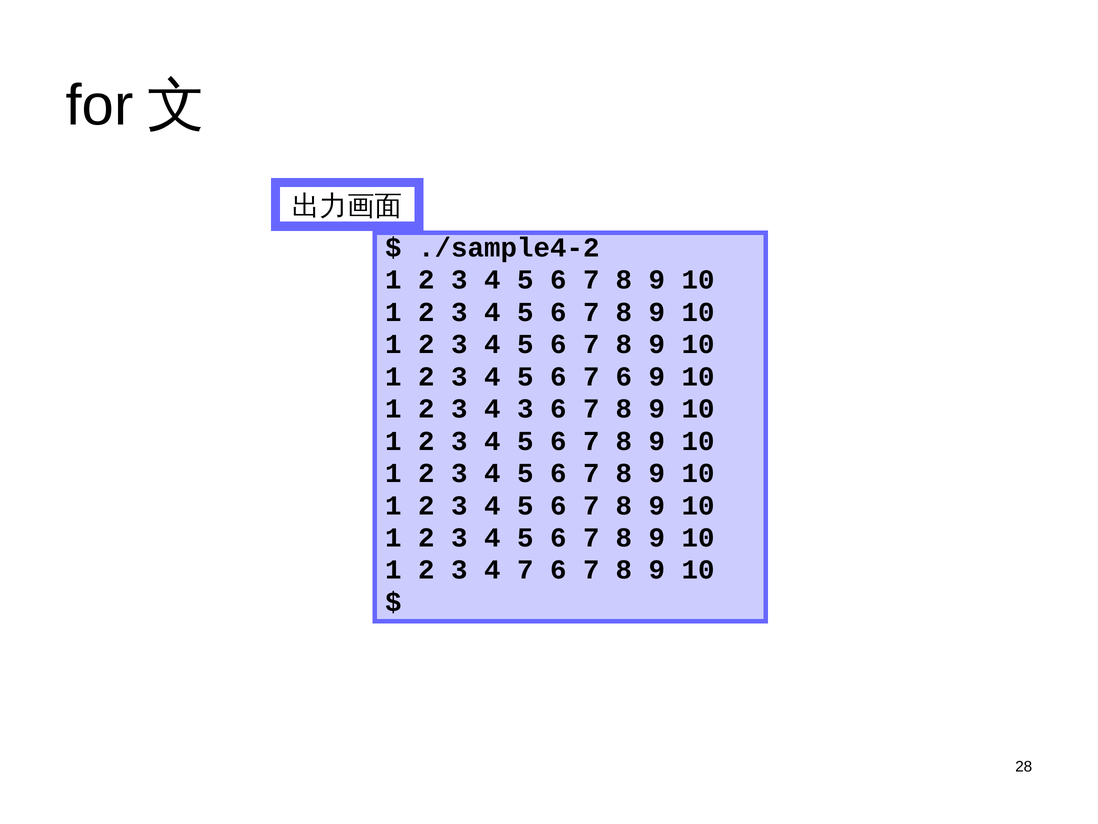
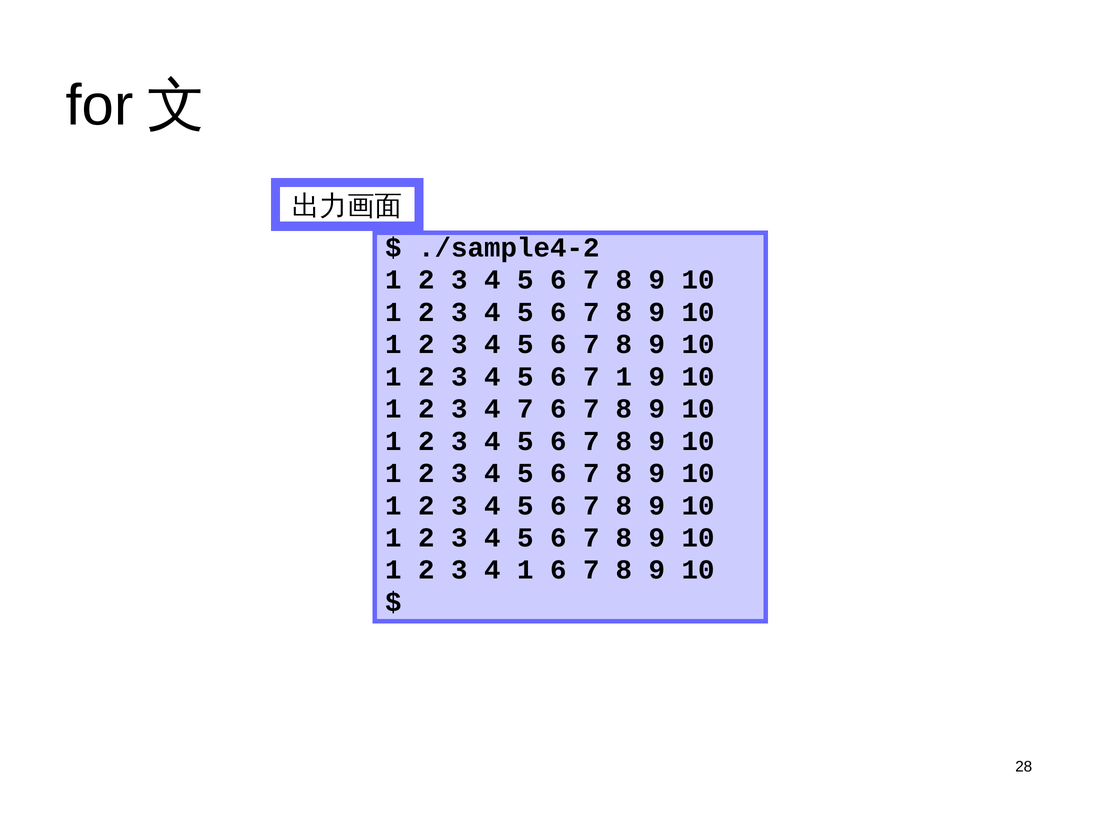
6 7 6: 6 -> 1
4 3: 3 -> 7
4 7: 7 -> 1
